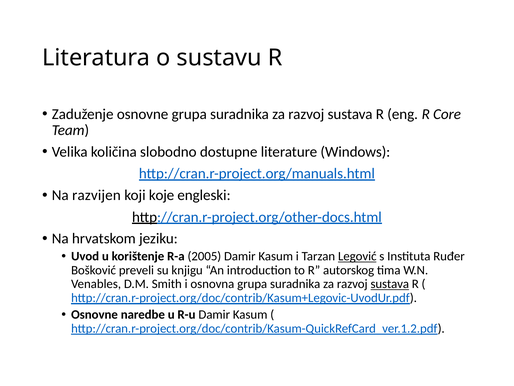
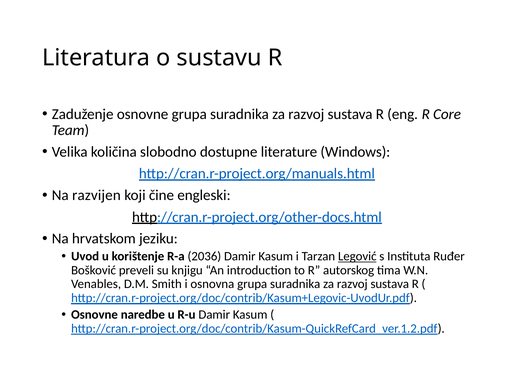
koje: koje -> čine
2005: 2005 -> 2036
sustava at (390, 284) underline: present -> none
